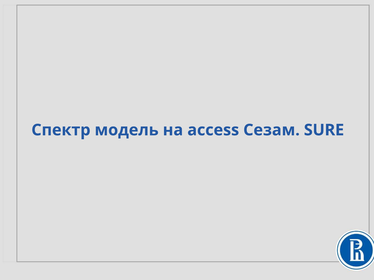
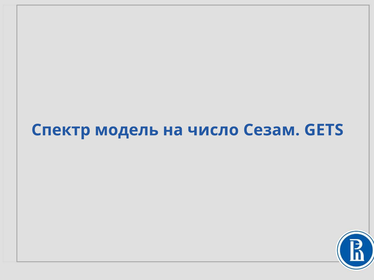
access: access -> число
SURE: SURE -> GETS
